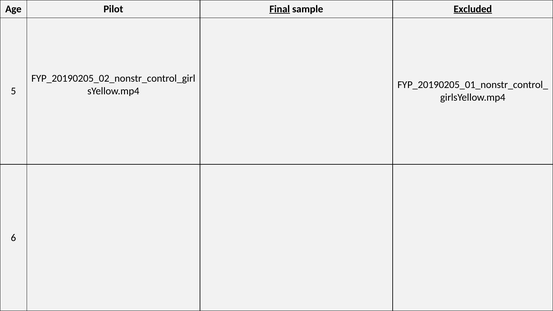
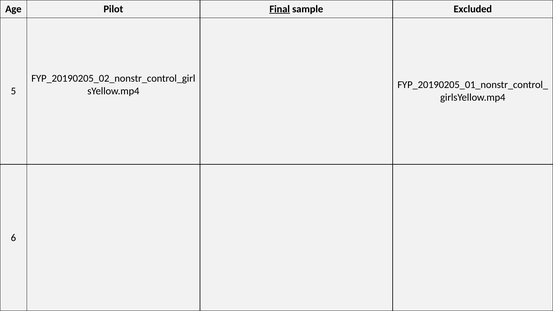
Excluded underline: present -> none
